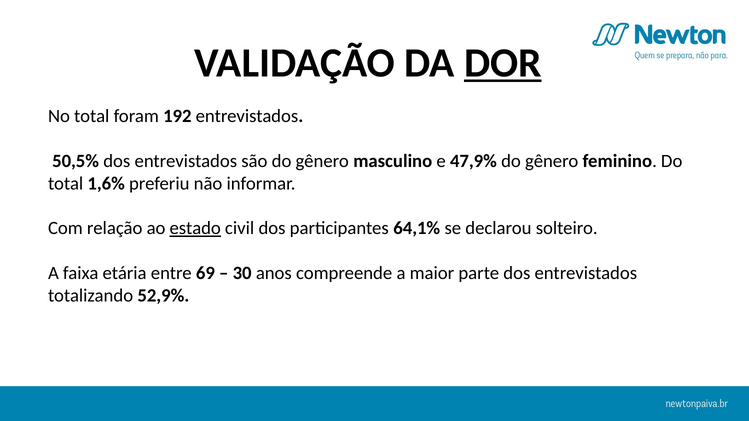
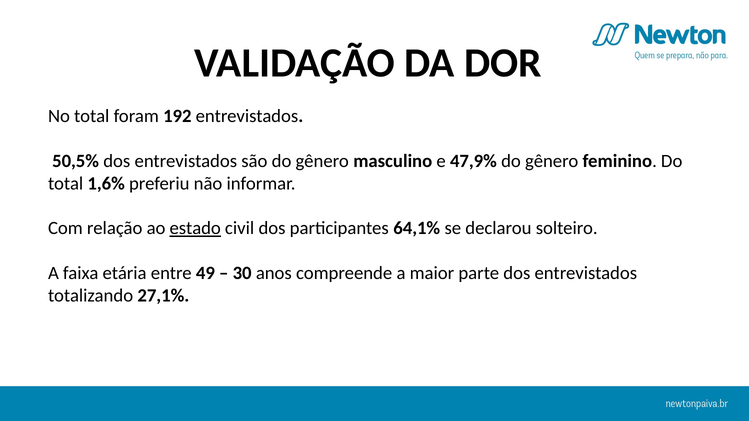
DOR underline: present -> none
69: 69 -> 49
52,9%: 52,9% -> 27,1%
